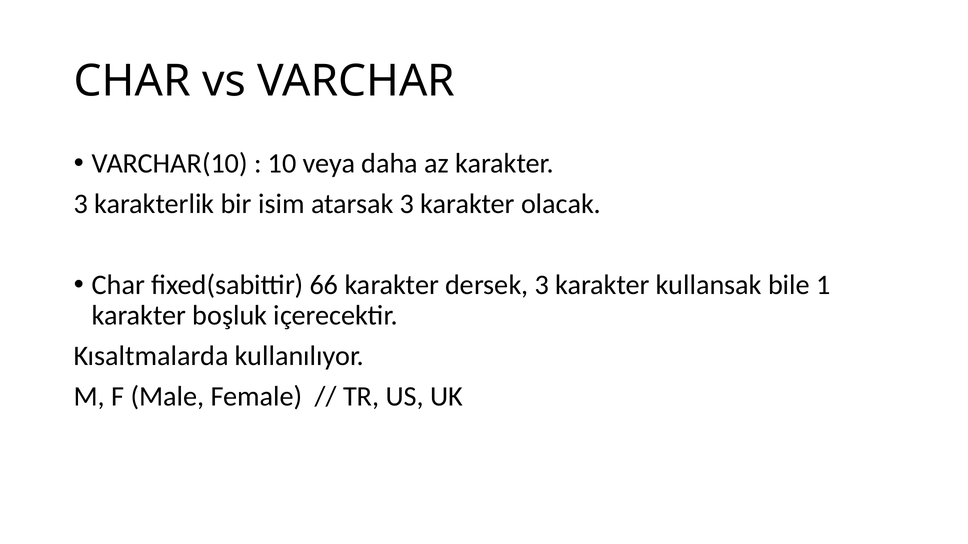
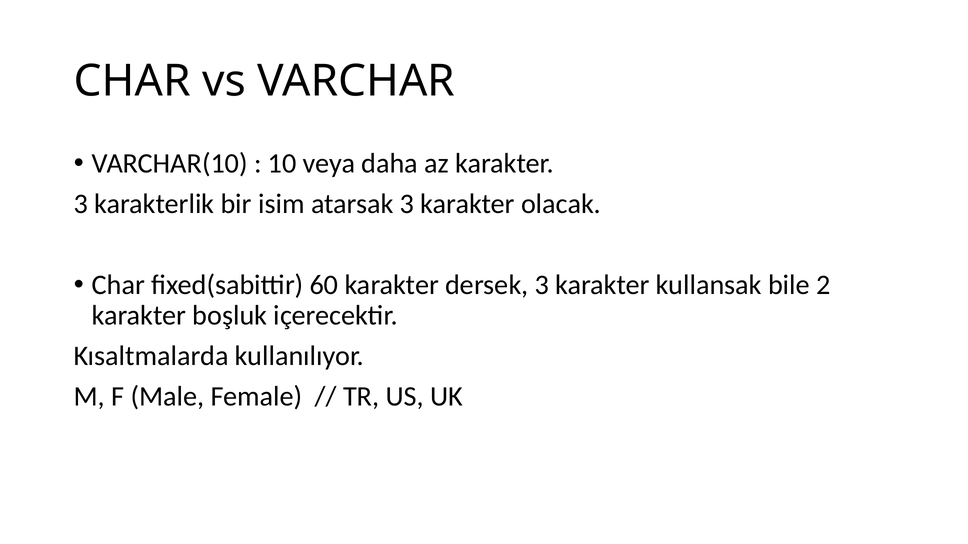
66: 66 -> 60
1: 1 -> 2
